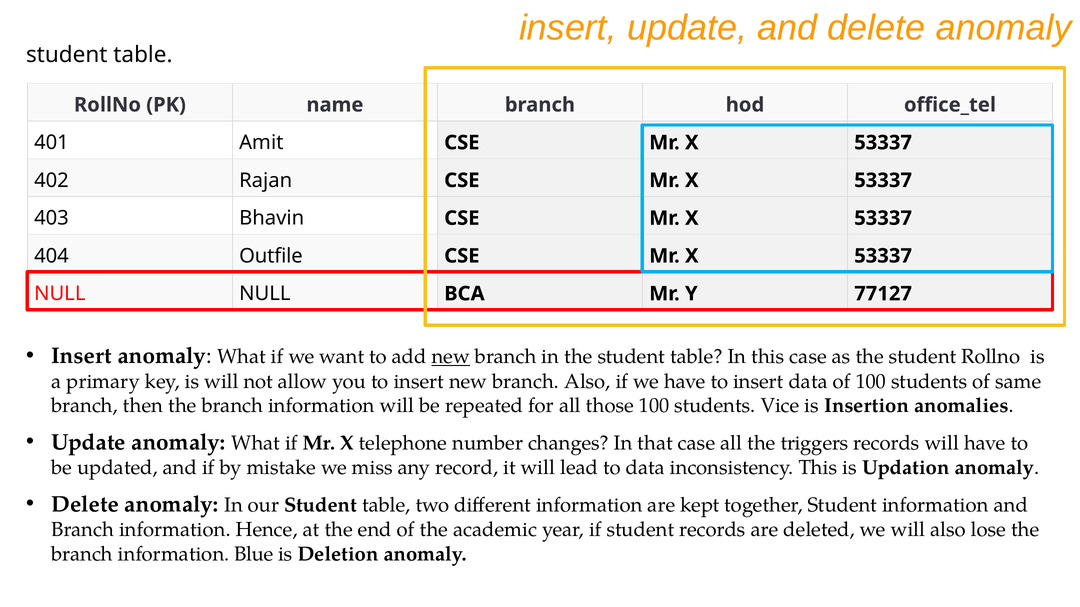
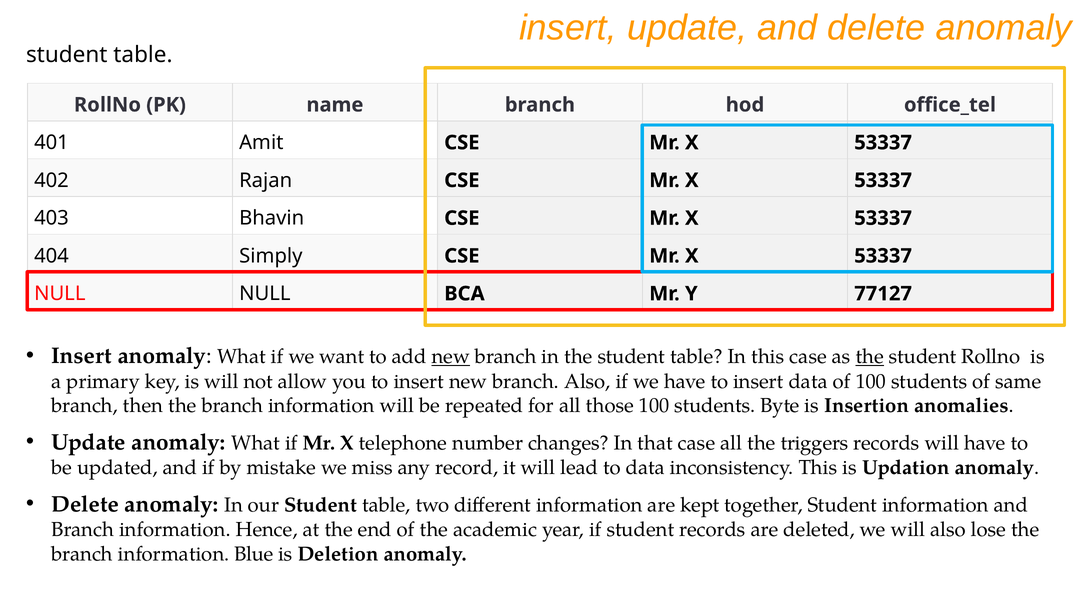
Outfile: Outfile -> Simply
the at (870, 357) underline: none -> present
Vice: Vice -> Byte
